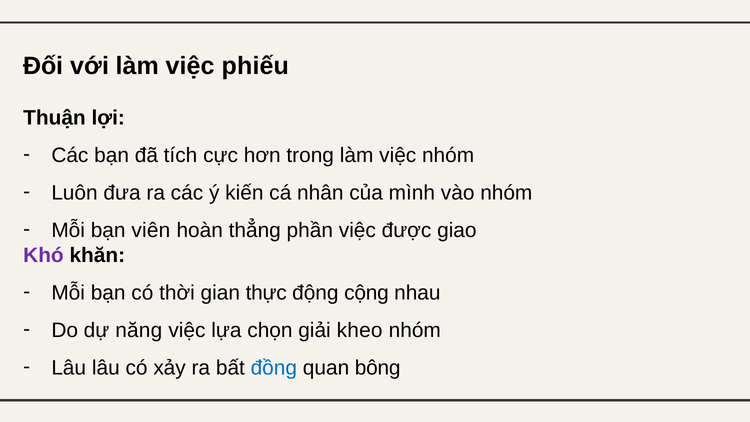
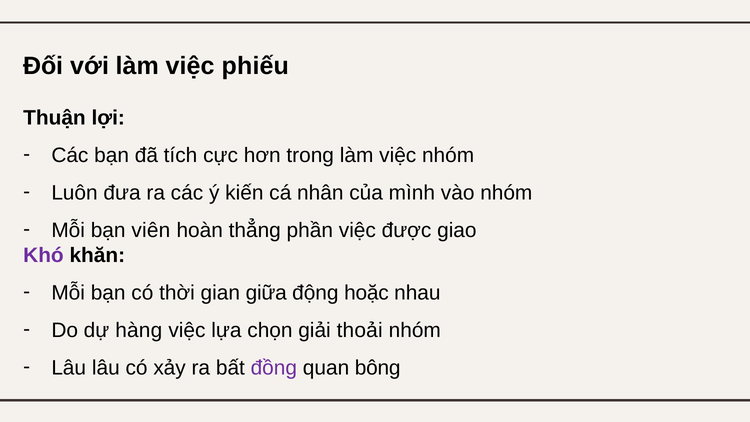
thực: thực -> giữa
cộng: cộng -> hoặc
năng: năng -> hàng
kheo: kheo -> thoải
đồng colour: blue -> purple
